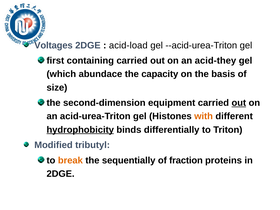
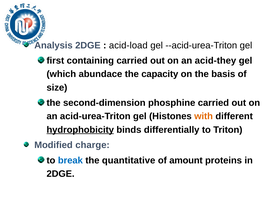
Voltages: Voltages -> Analysis
equipment: equipment -> phosphine
out at (239, 103) underline: present -> none
tributyl: tributyl -> charge
break colour: orange -> blue
sequentially: sequentially -> quantitative
fraction: fraction -> amount
